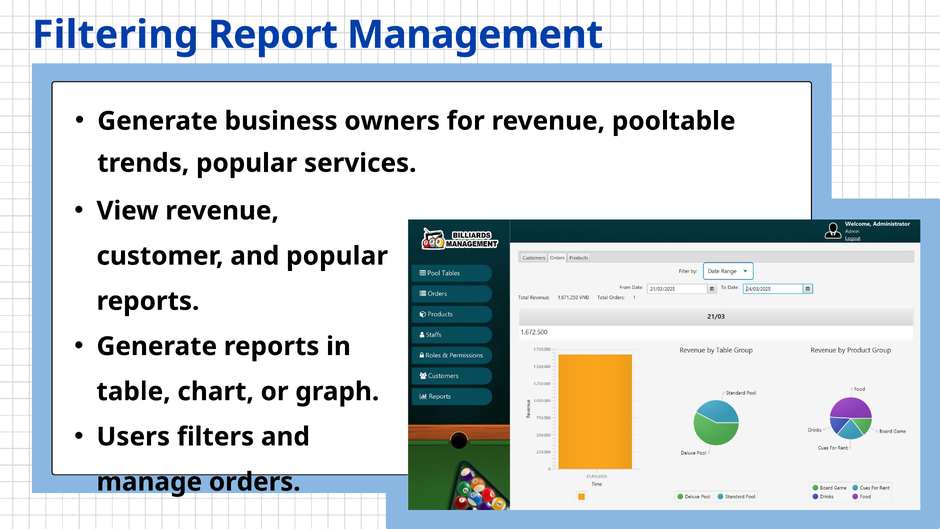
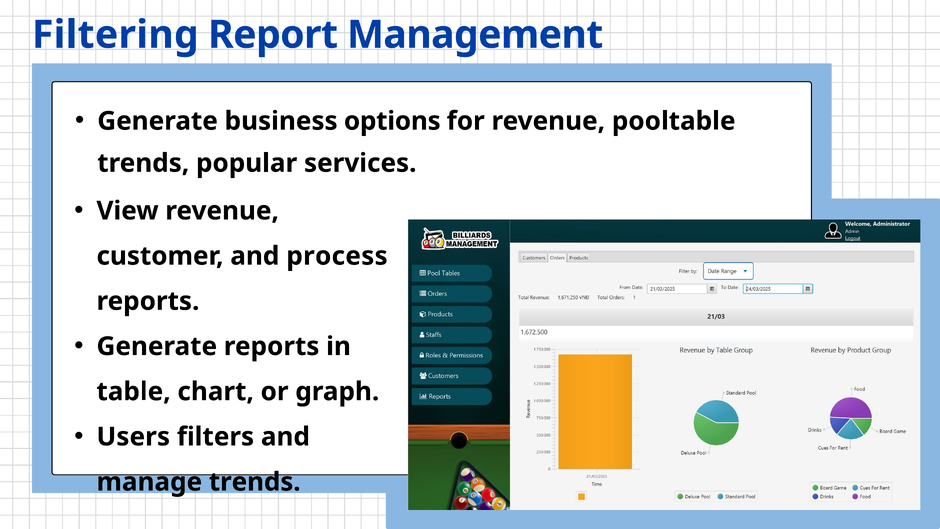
owners: owners -> options
and popular: popular -> process
manage orders: orders -> trends
